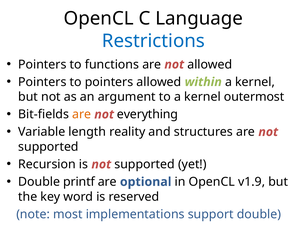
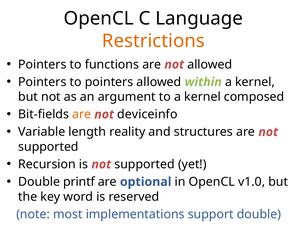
Restrictions colour: blue -> orange
outermost: outermost -> composed
everything: everything -> deviceinfo
v1.9: v1.9 -> v1.0
